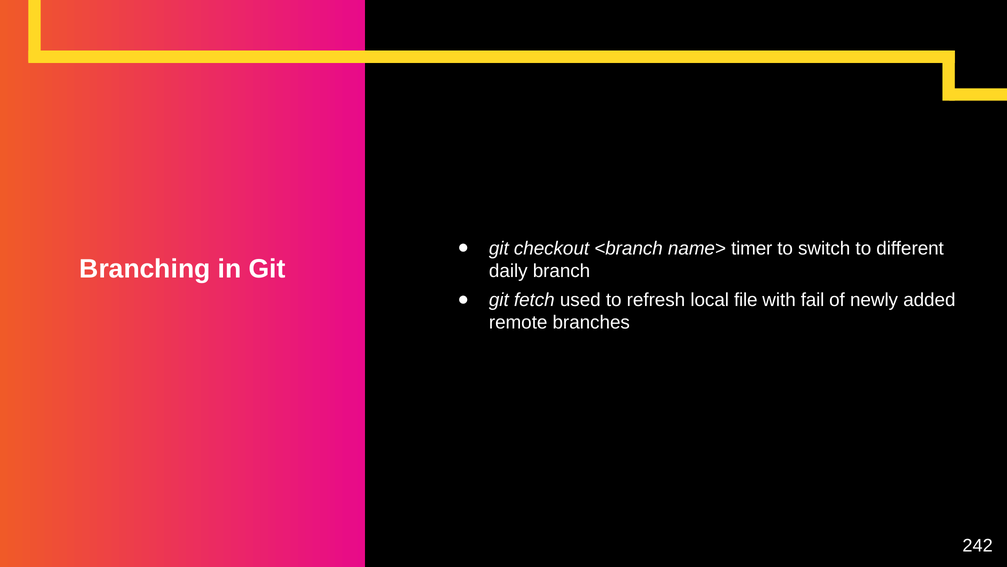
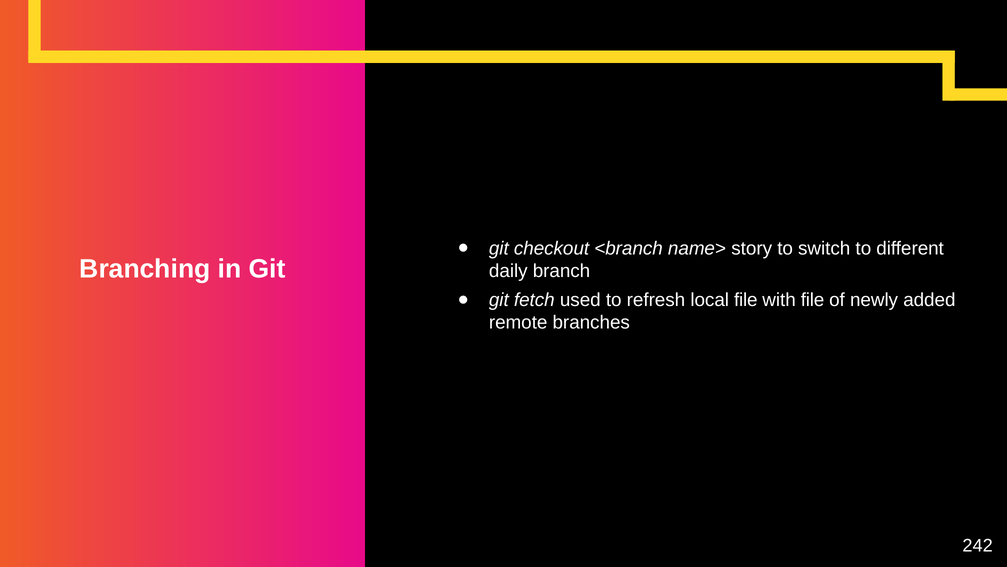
timer: timer -> story
with fail: fail -> file
